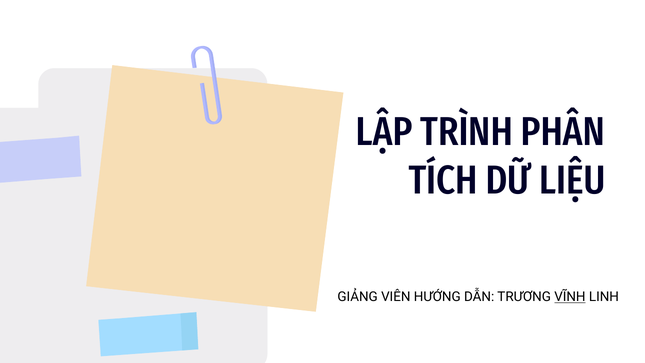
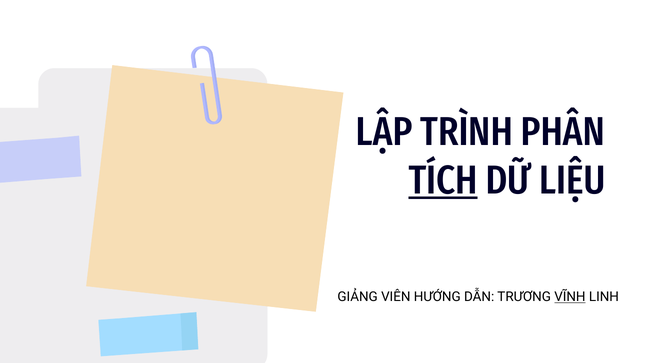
TÍCH underline: none -> present
